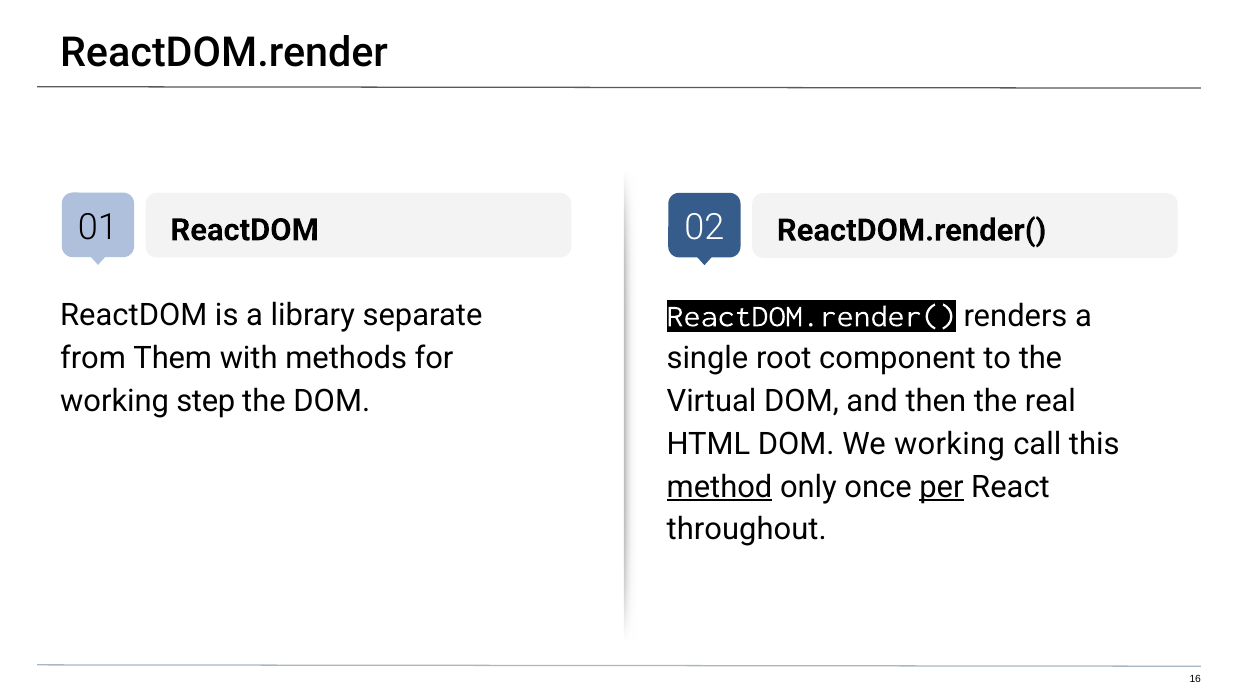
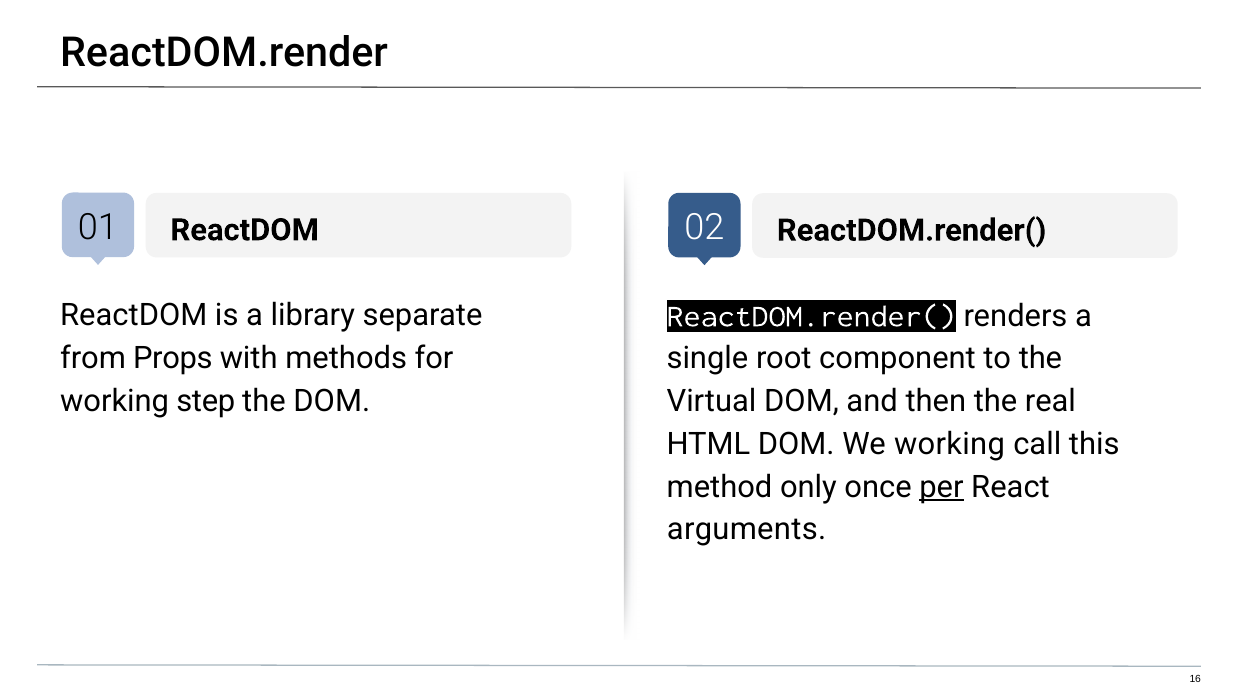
Them: Them -> Props
method underline: present -> none
throughout: throughout -> arguments
